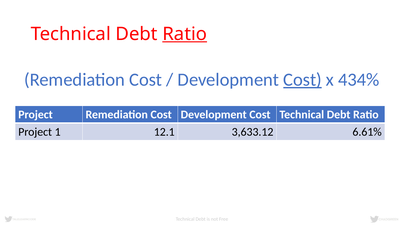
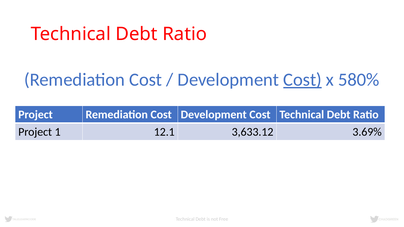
Ratio at (185, 34) underline: present -> none
434%: 434% -> 580%
6.61%: 6.61% -> 3.69%
